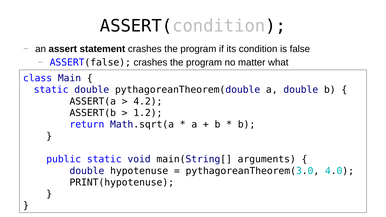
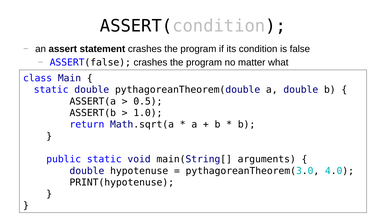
4.2: 4.2 -> 0.5
1.2: 1.2 -> 1.0
